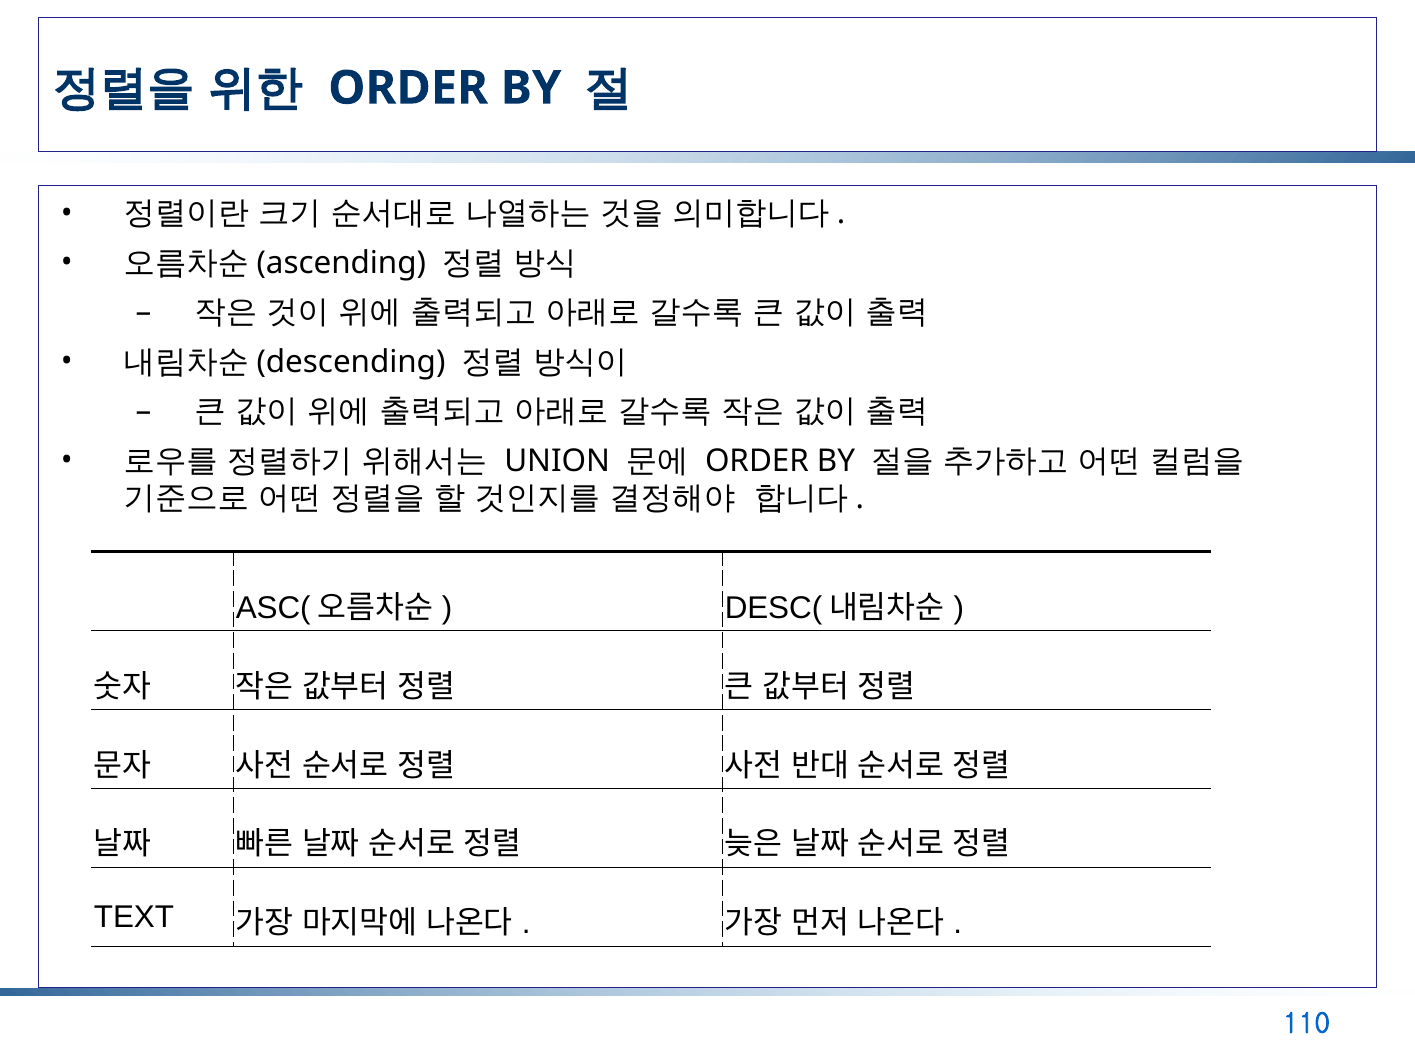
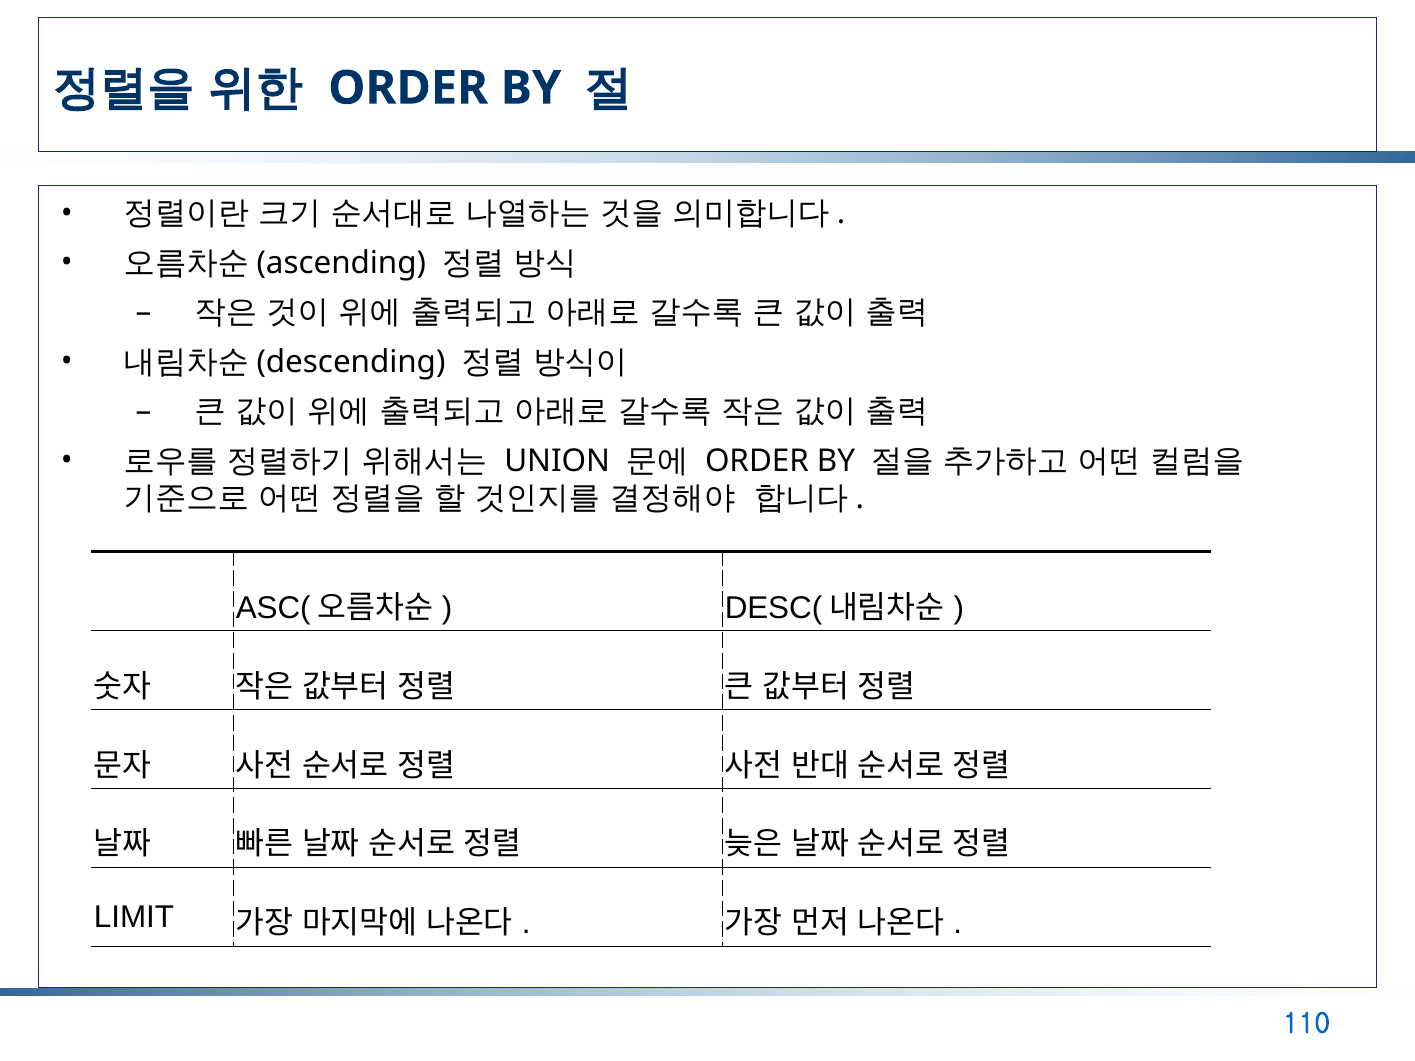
TEXT: TEXT -> LIMIT
